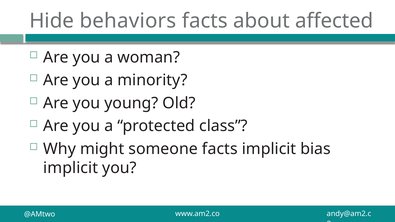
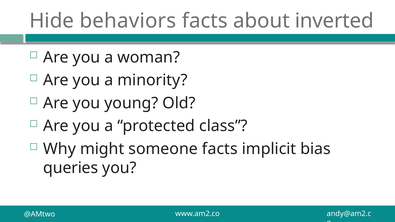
affected: affected -> inverted
implicit at (71, 168): implicit -> queries
